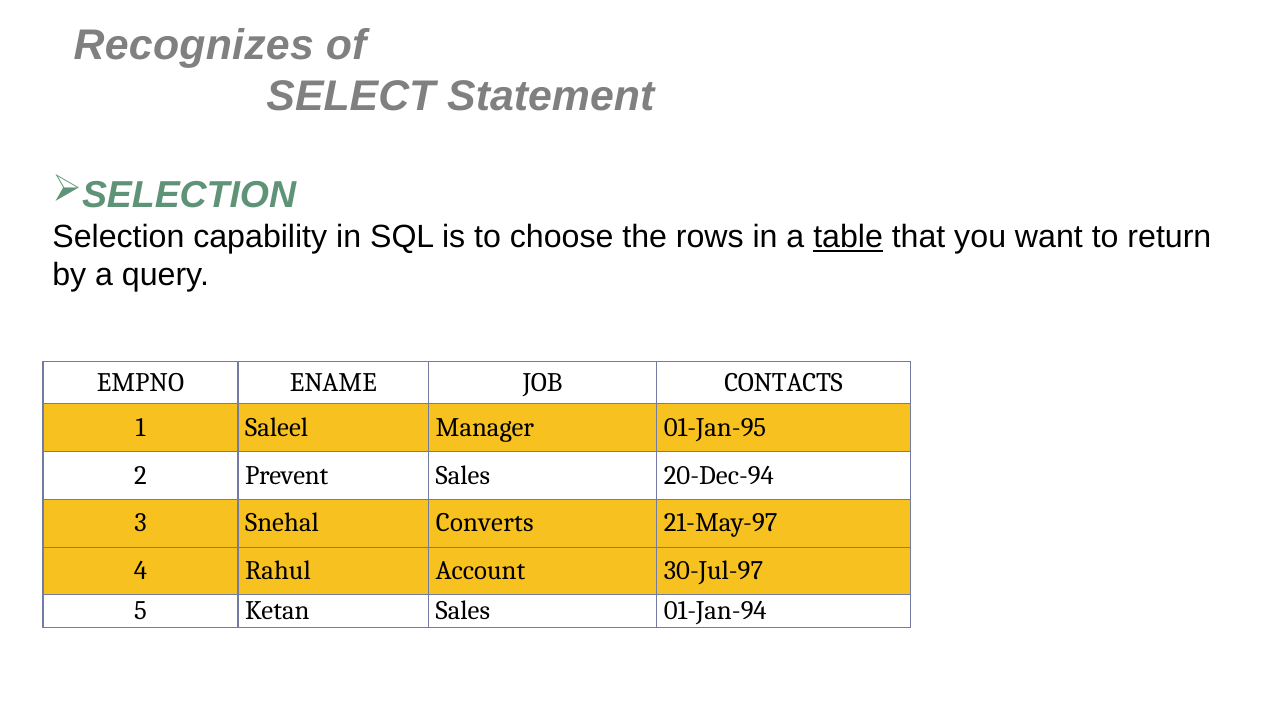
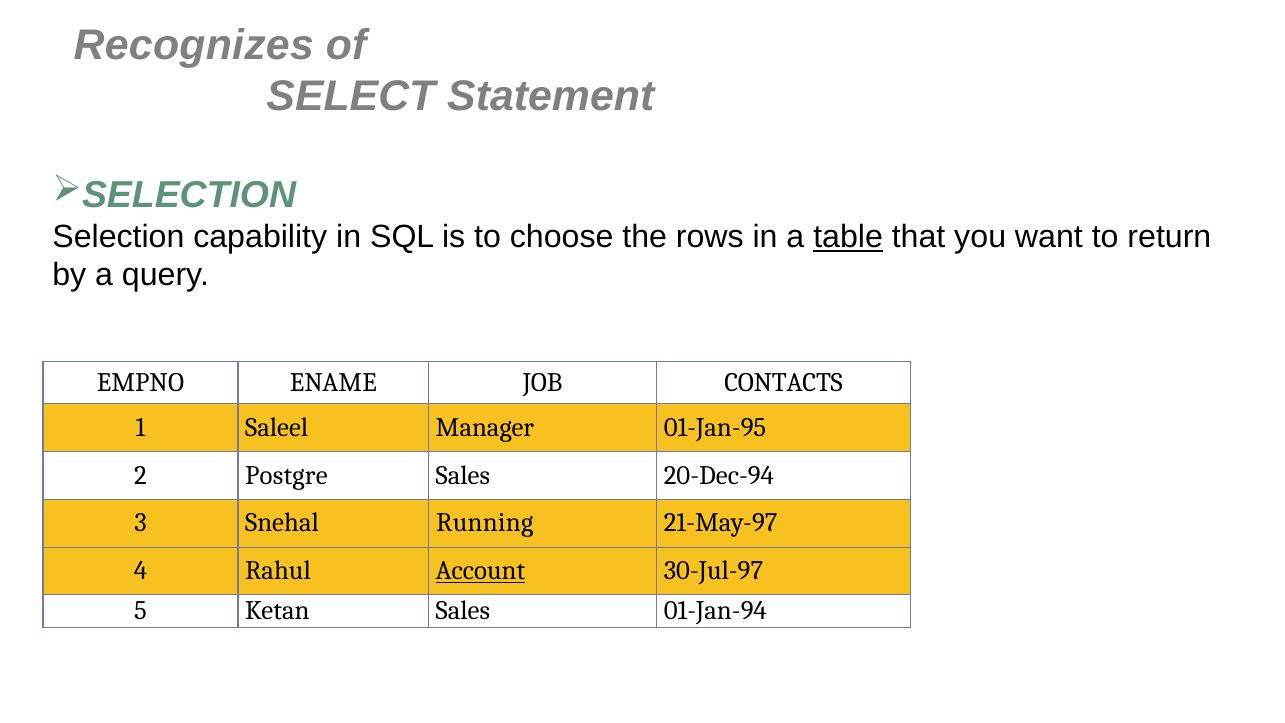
Prevent: Prevent -> Postgre
Converts: Converts -> Running
Account underline: none -> present
